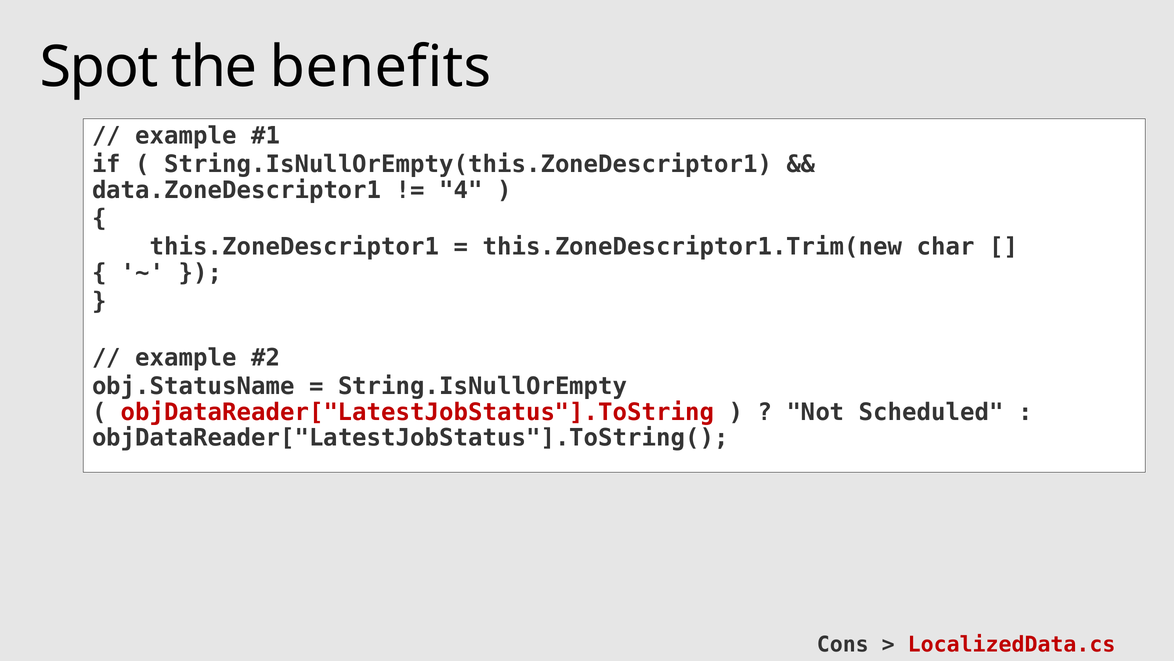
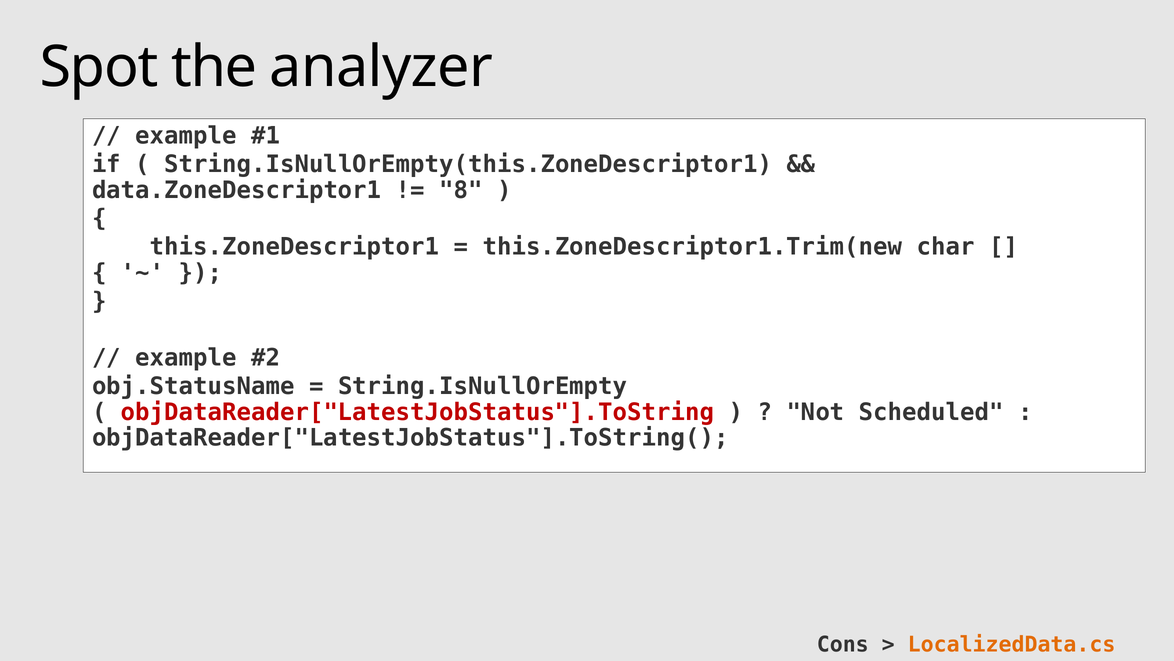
benefits: benefits -> analyzer
4: 4 -> 8
LocalizedData.cs colour: red -> orange
